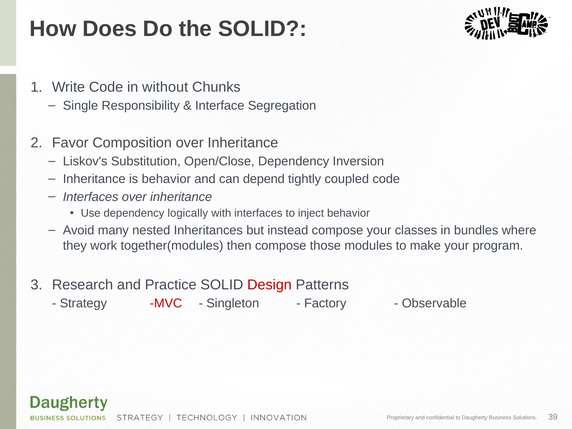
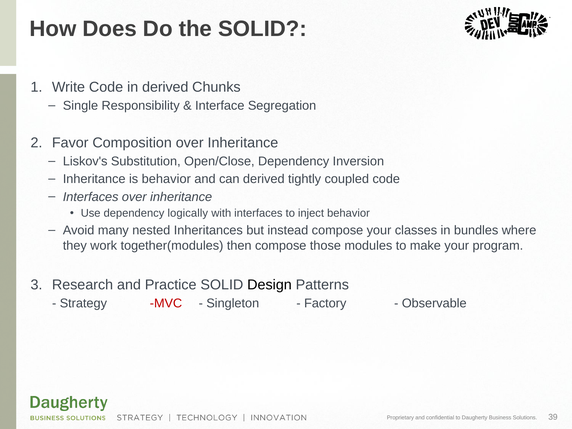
in without: without -> derived
can depend: depend -> derived
Design colour: red -> black
